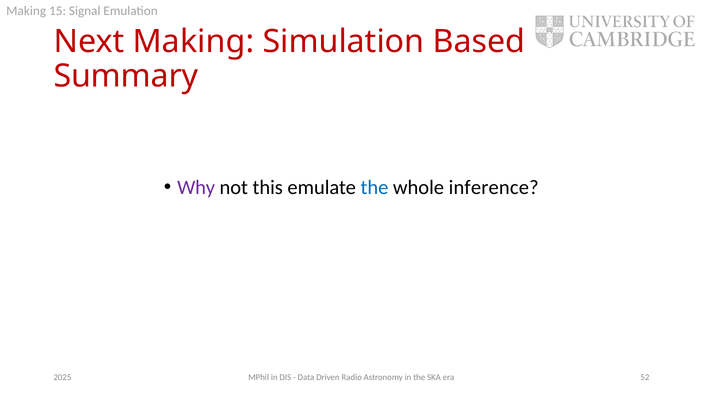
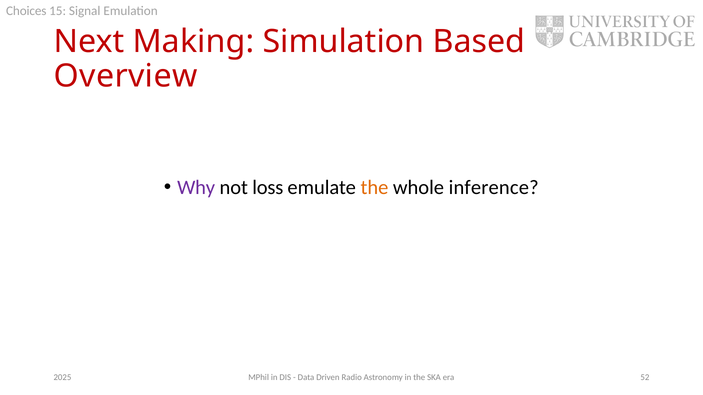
Making at (26, 11): Making -> Choices
Summary: Summary -> Overview
this: this -> loss
the at (374, 187) colour: blue -> orange
